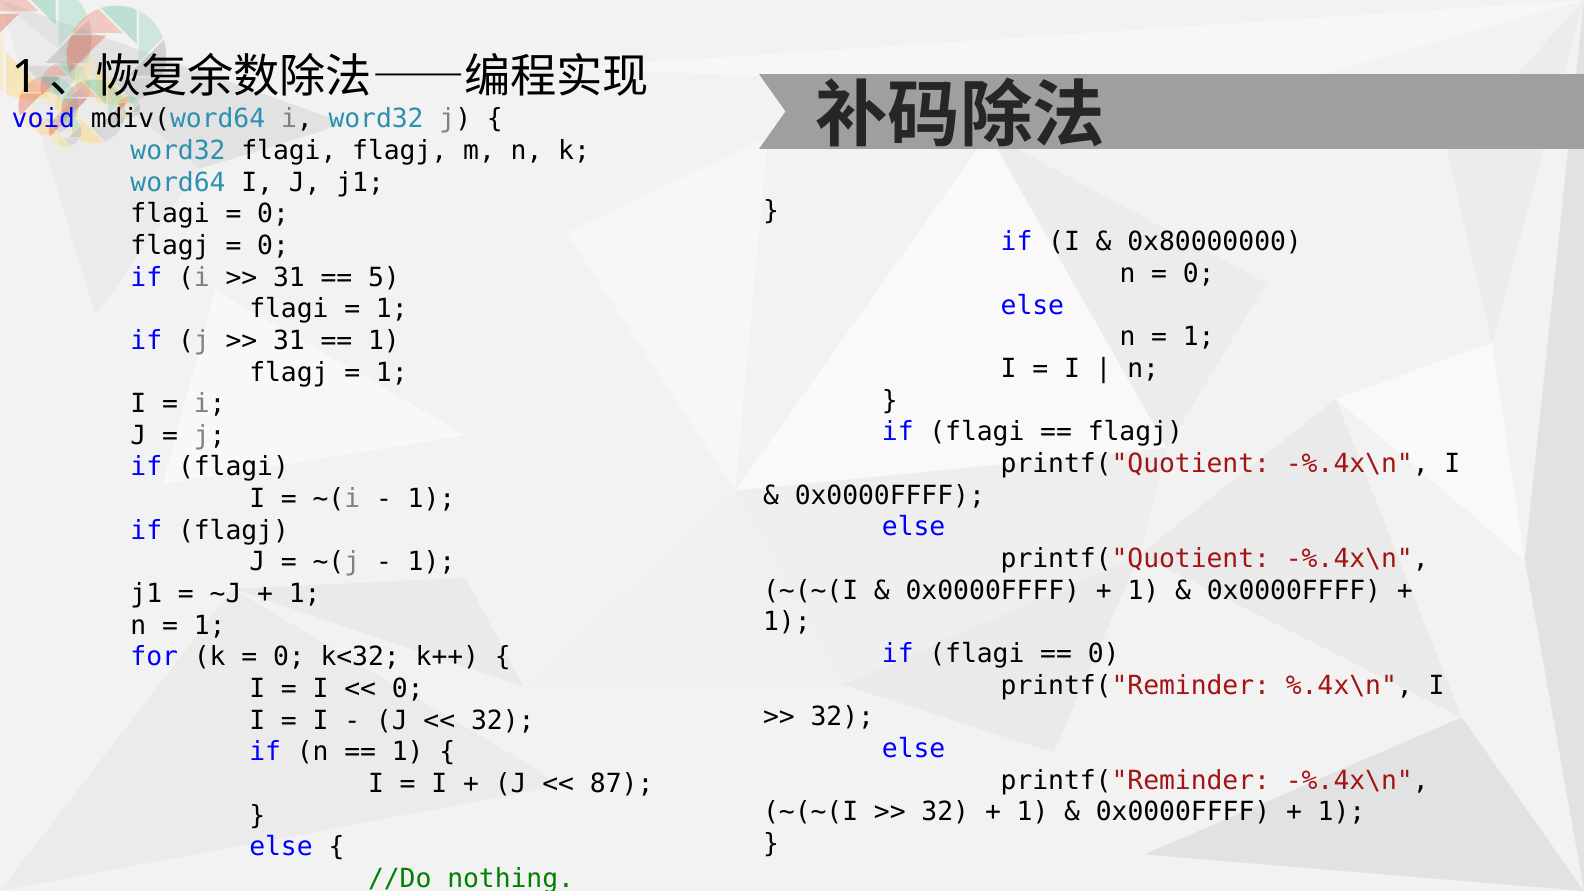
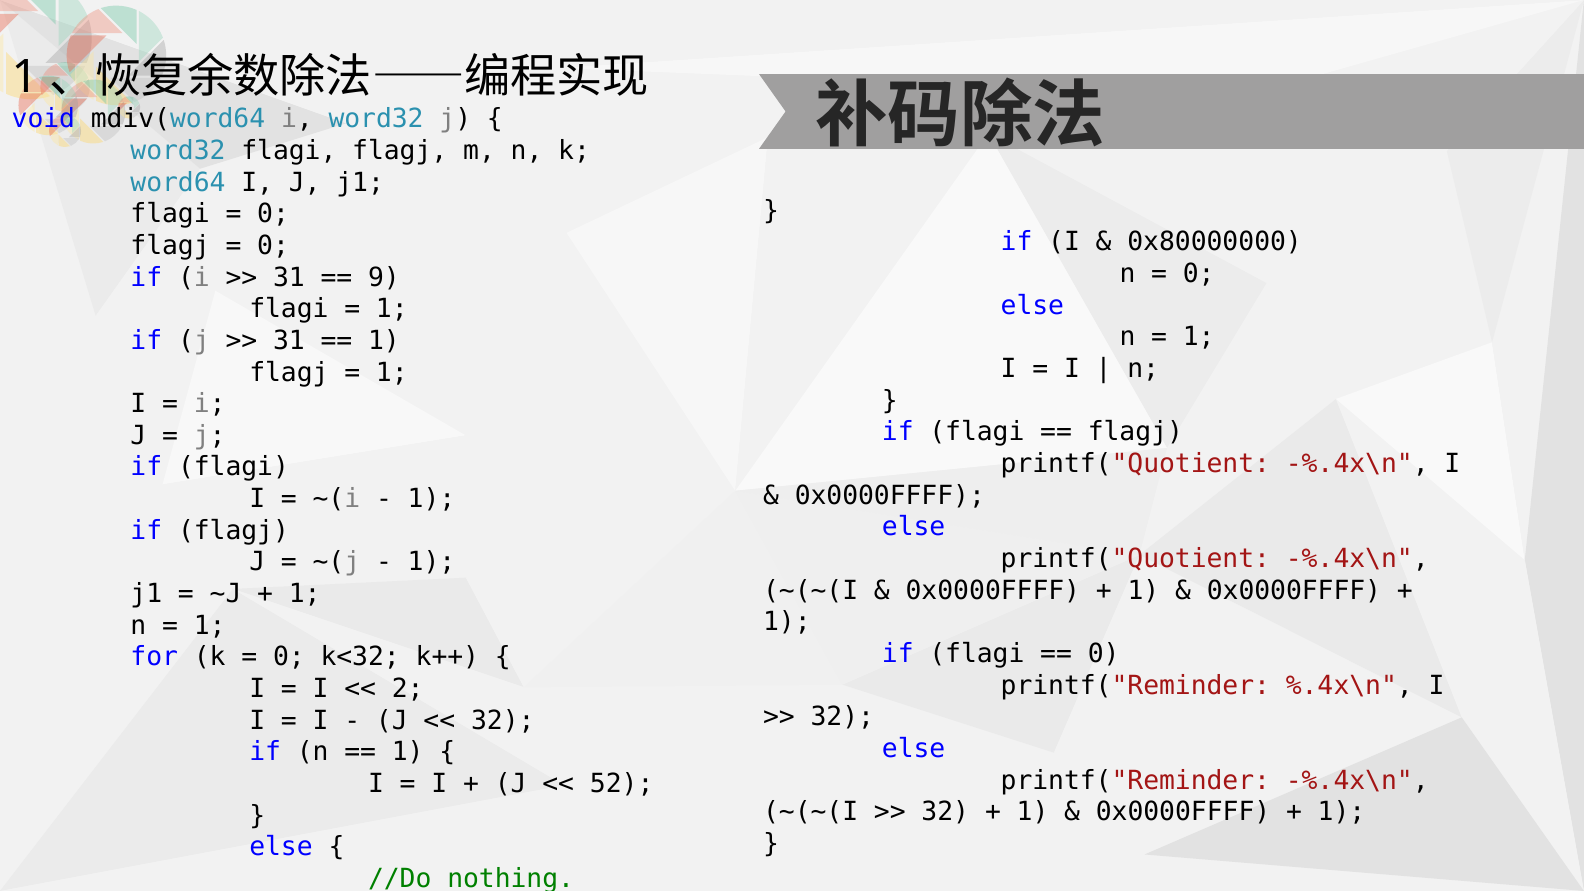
5: 5 -> 9
0 at (408, 689): 0 -> 2
87: 87 -> 52
